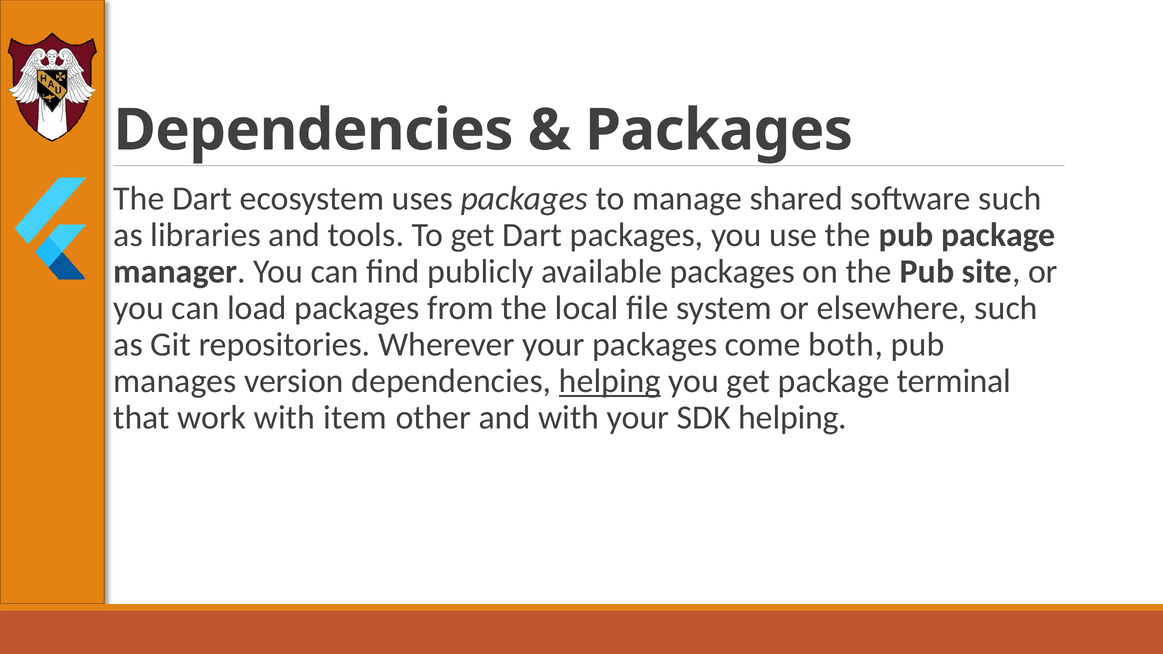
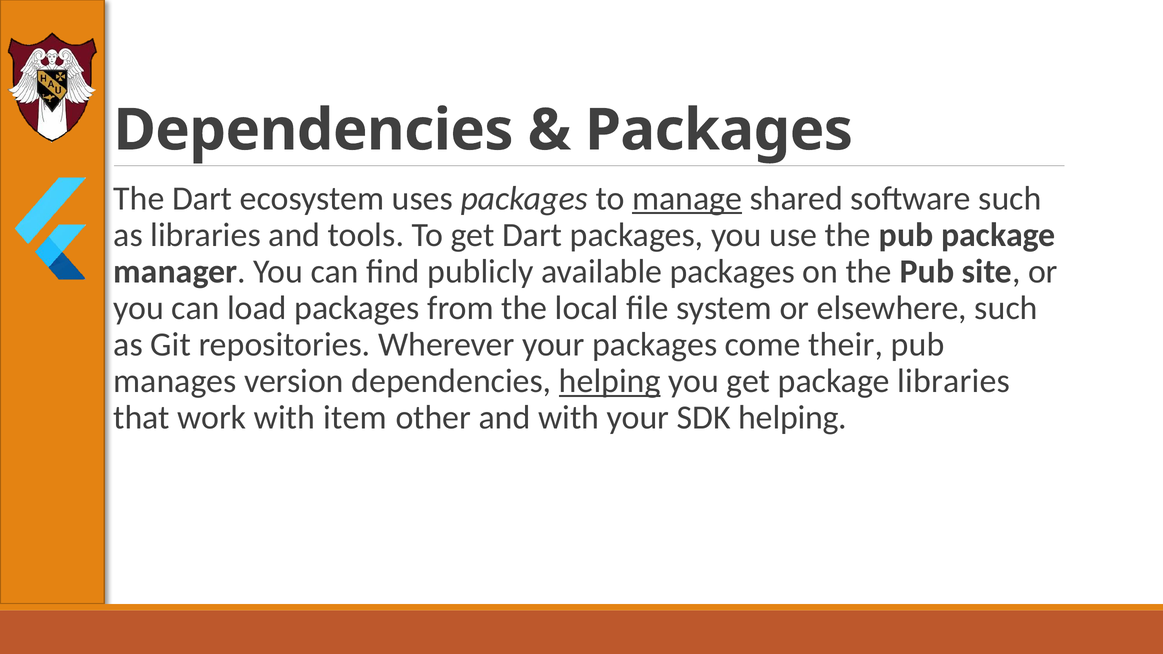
manage underline: none -> present
both: both -> their
package terminal: terminal -> libraries
